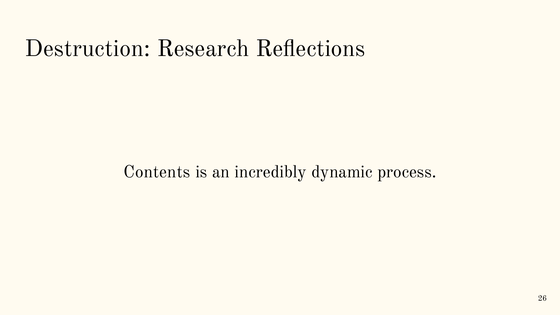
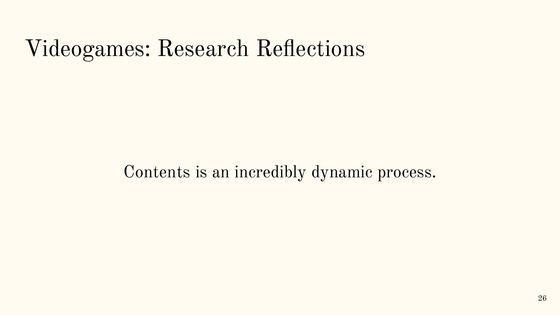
Destruction: Destruction -> Videogames
